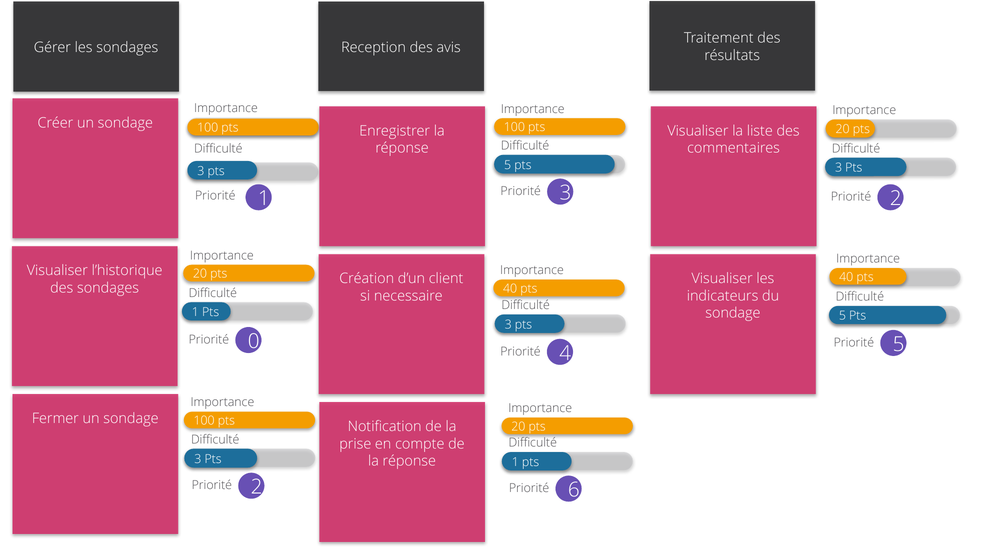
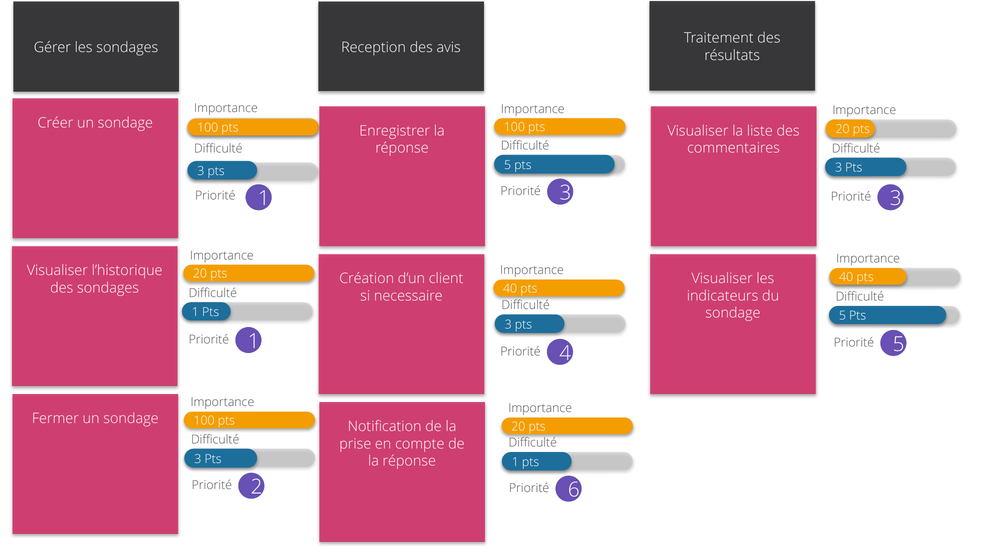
2 at (896, 199): 2 -> 3
Priorité 0: 0 -> 1
